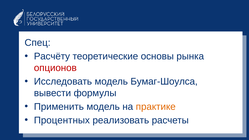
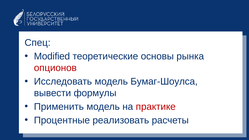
Расчёту: Расчёту -> Modified
практике colour: orange -> red
Процентных: Процентных -> Процентные
